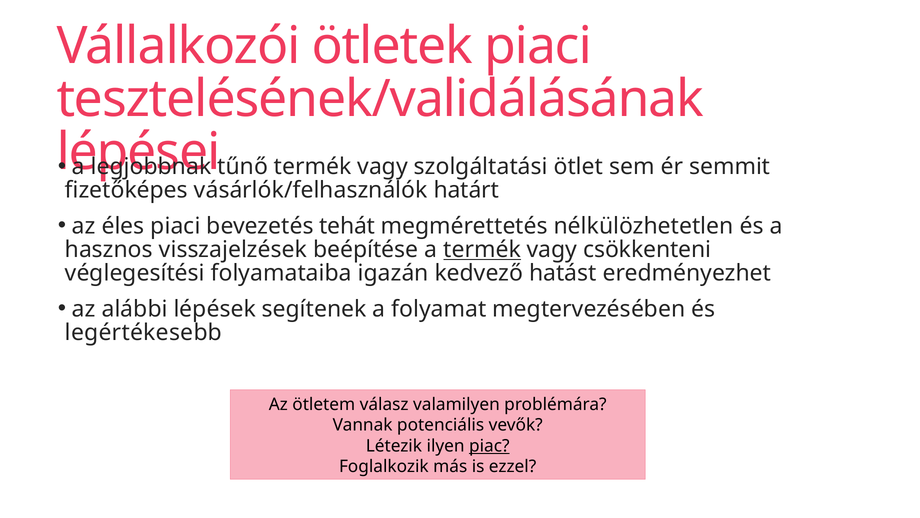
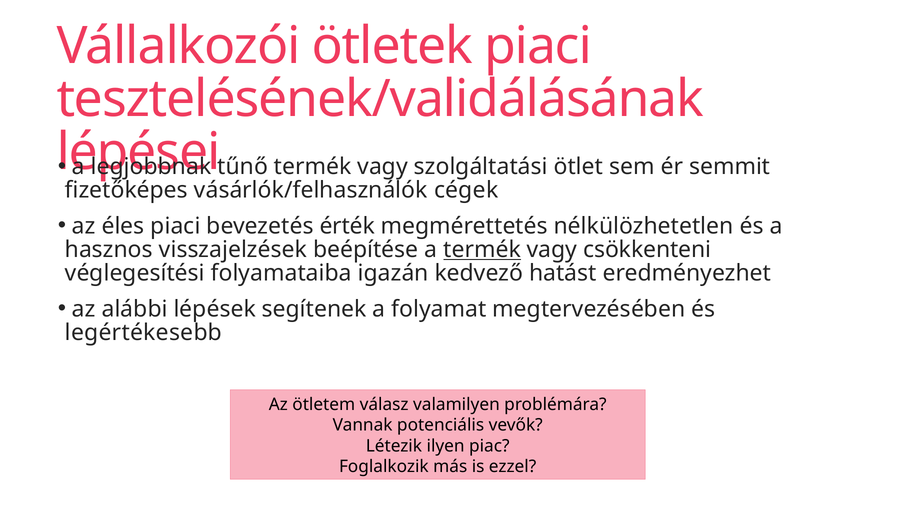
határt: határt -> cégek
tehát: tehát -> érték
piac underline: present -> none
